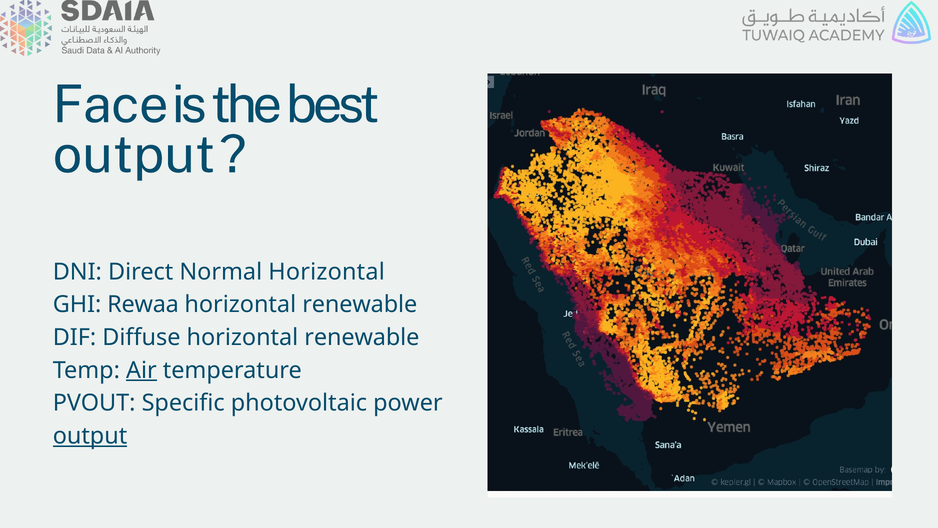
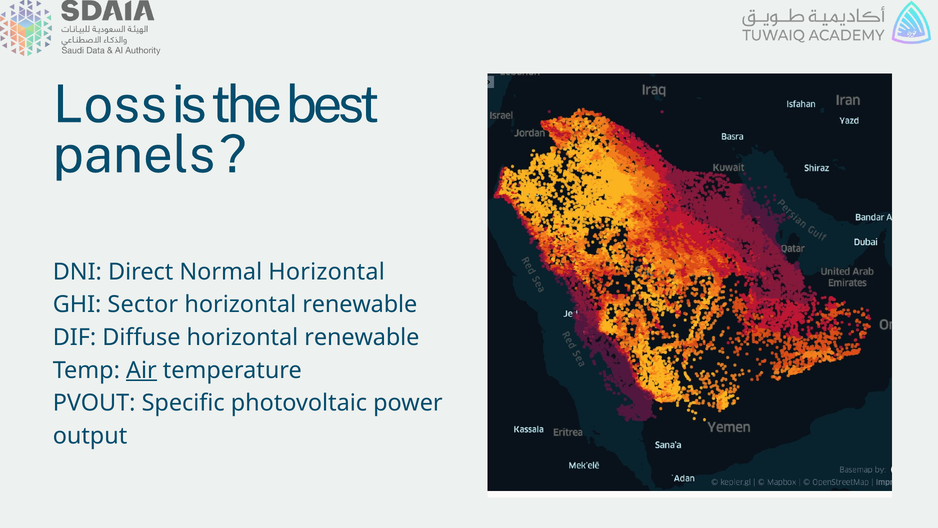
Face: Face -> Loss
output at (134, 155): output -> panels
Rewaa: Rewaa -> Sector
output at (90, 436) underline: present -> none
